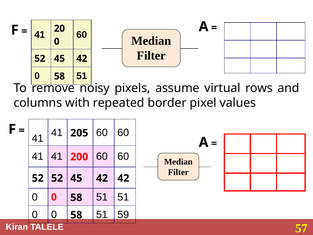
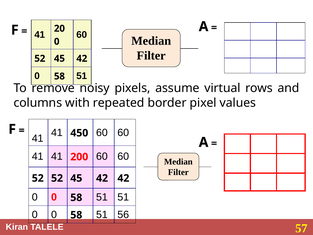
205: 205 -> 450
59: 59 -> 56
